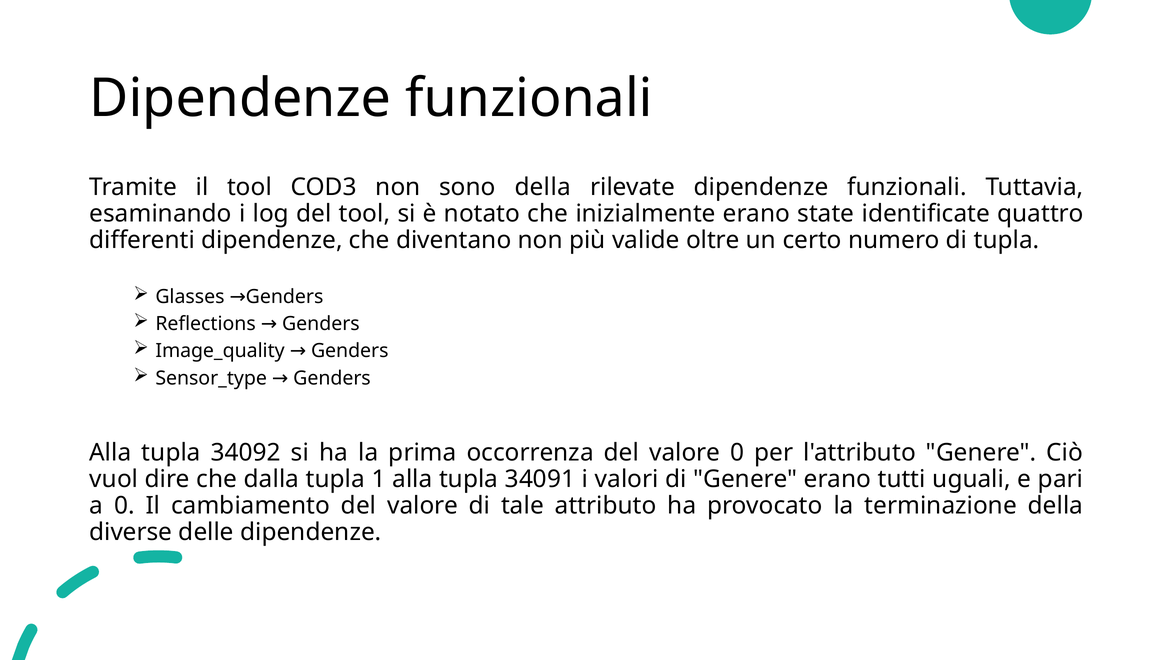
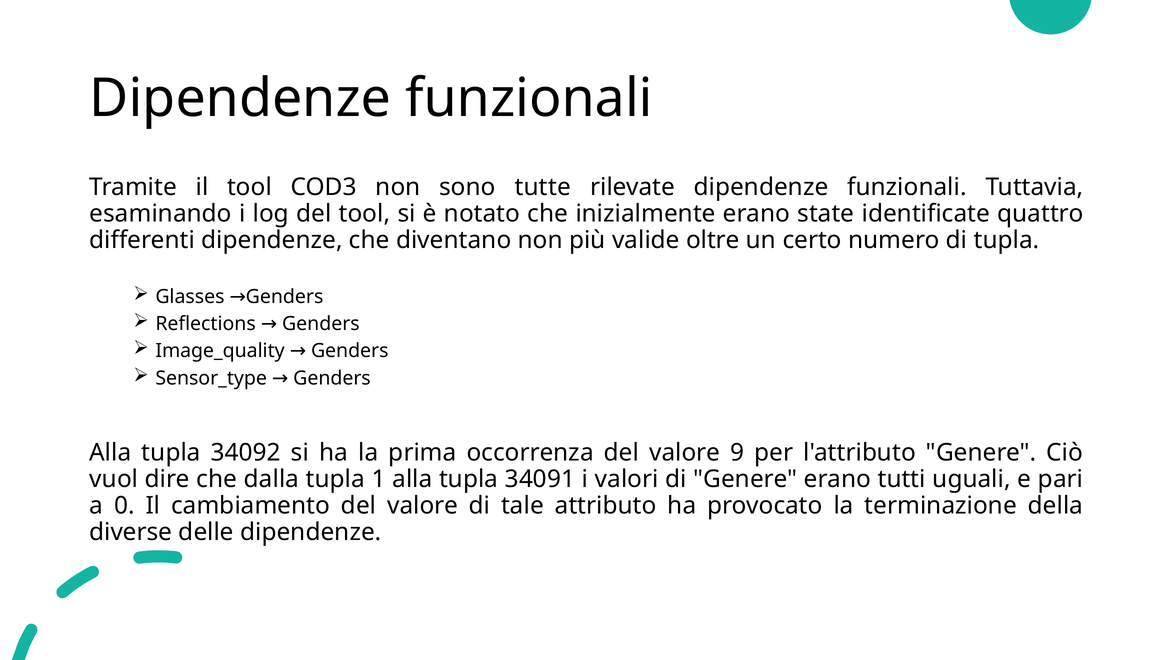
sono della: della -> tutte
valore 0: 0 -> 9
